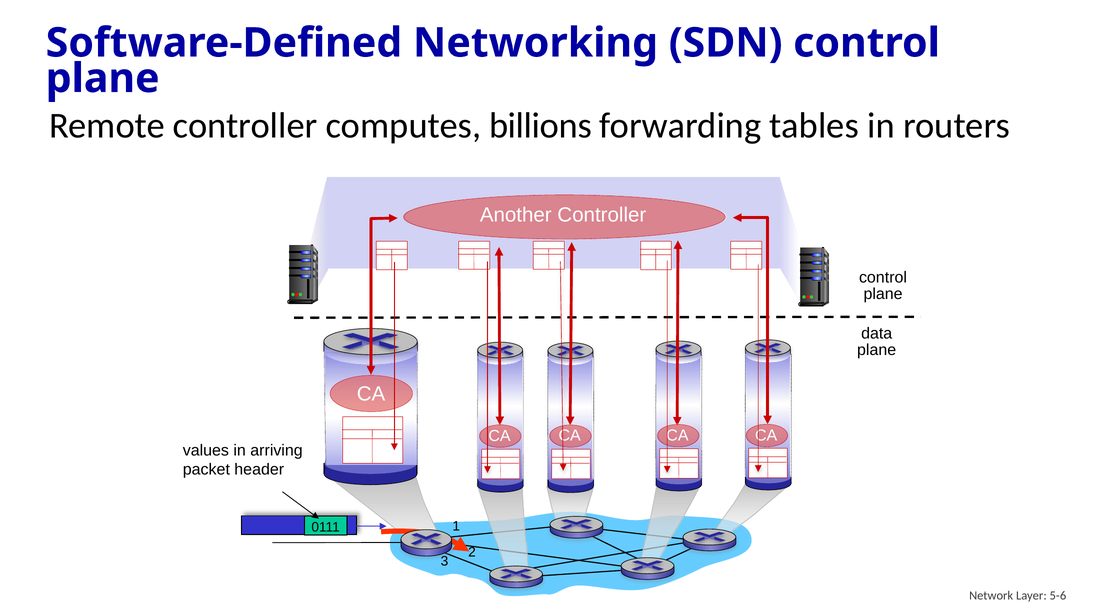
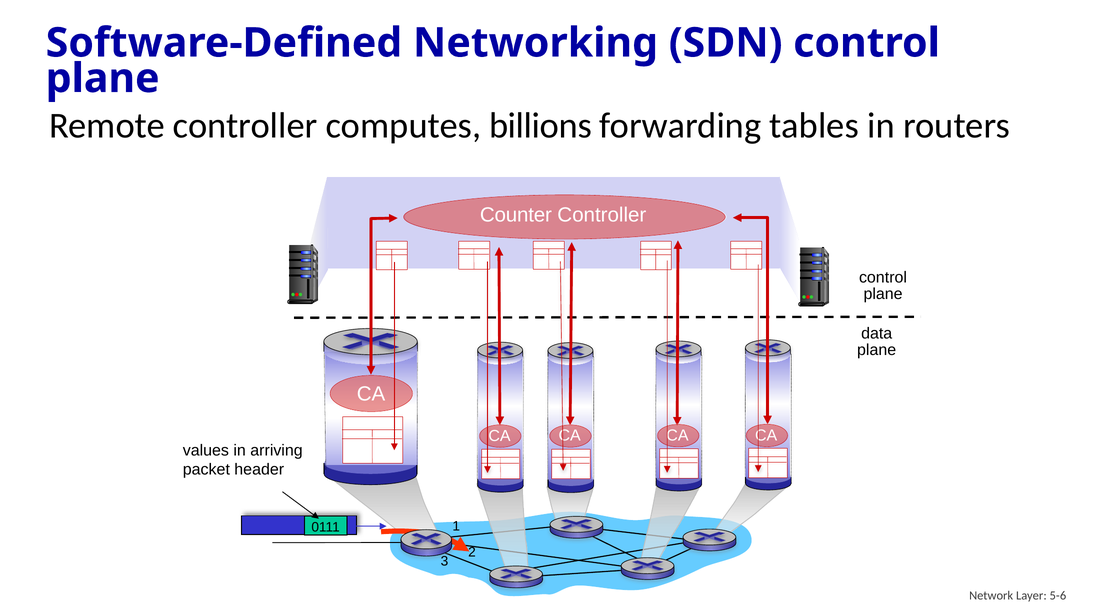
Another: Another -> Counter
